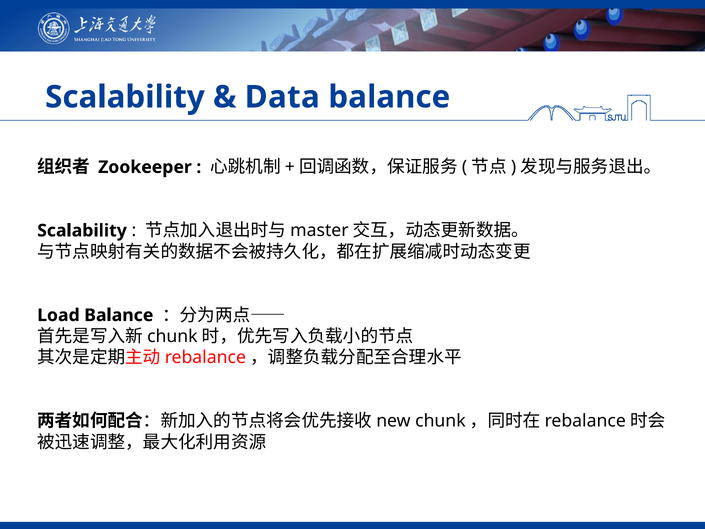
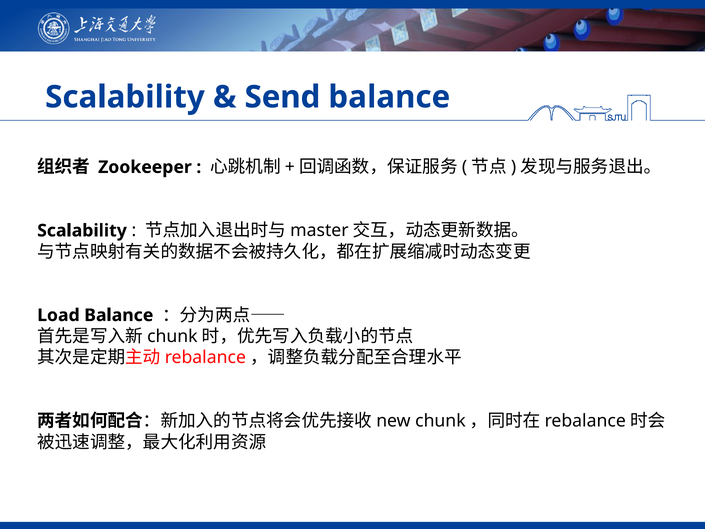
Data: Data -> Send
